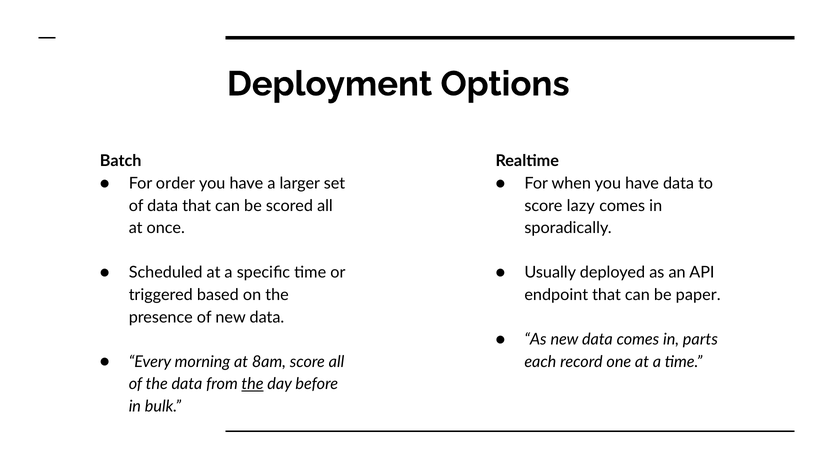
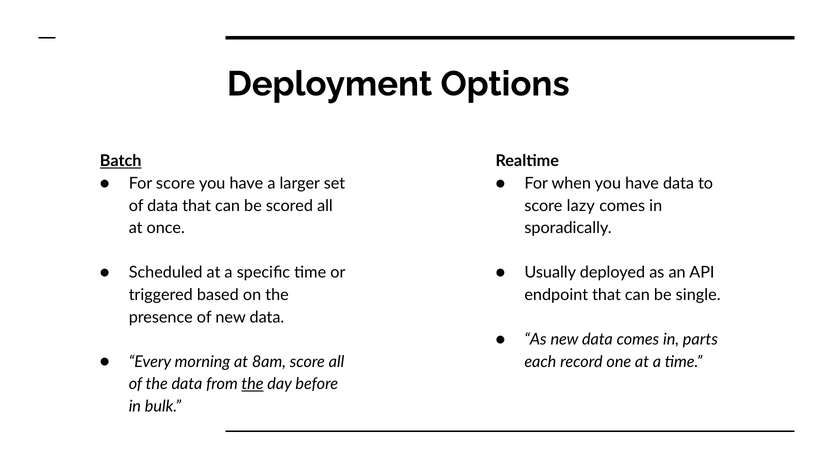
Batch underline: none -> present
For order: order -> score
paper: paper -> single
